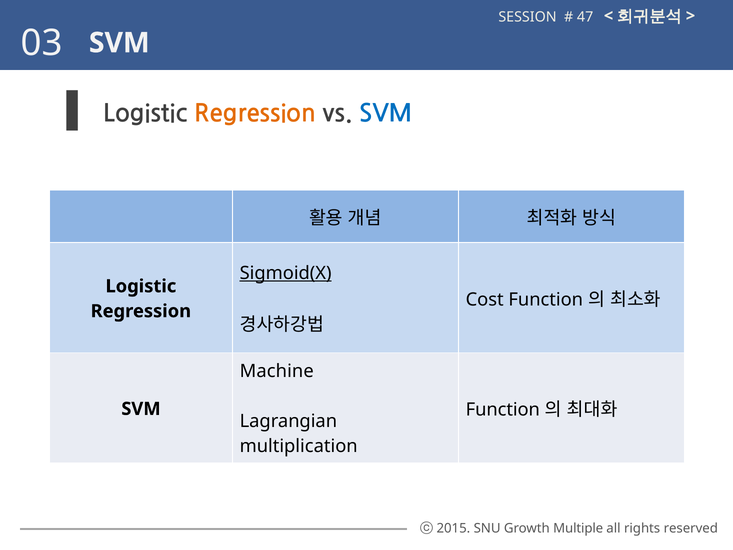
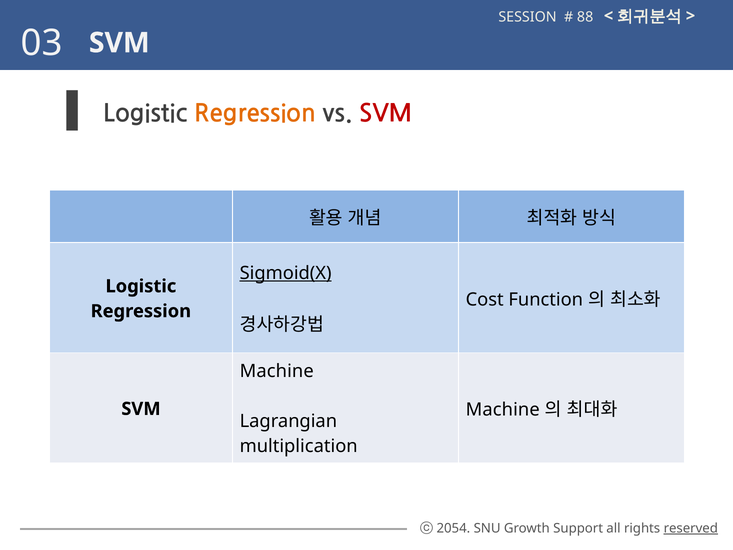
47: 47 -> 88
SVM at (386, 114) colour: blue -> red
Function at (503, 410): Function -> Machine
2015: 2015 -> 2054
Multiple: Multiple -> Support
reserved underline: none -> present
